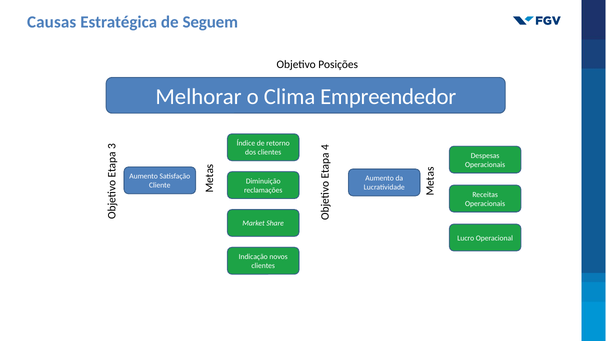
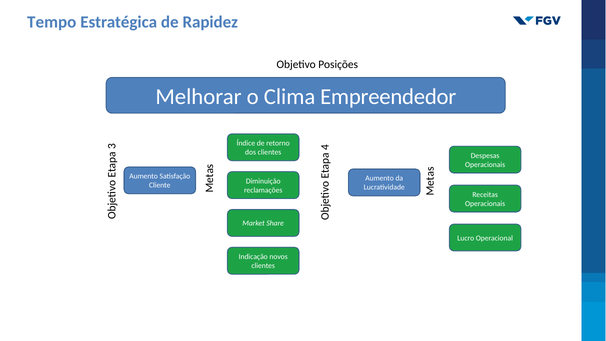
Causas: Causas -> Tempo
Seguem: Seguem -> Rapidez
